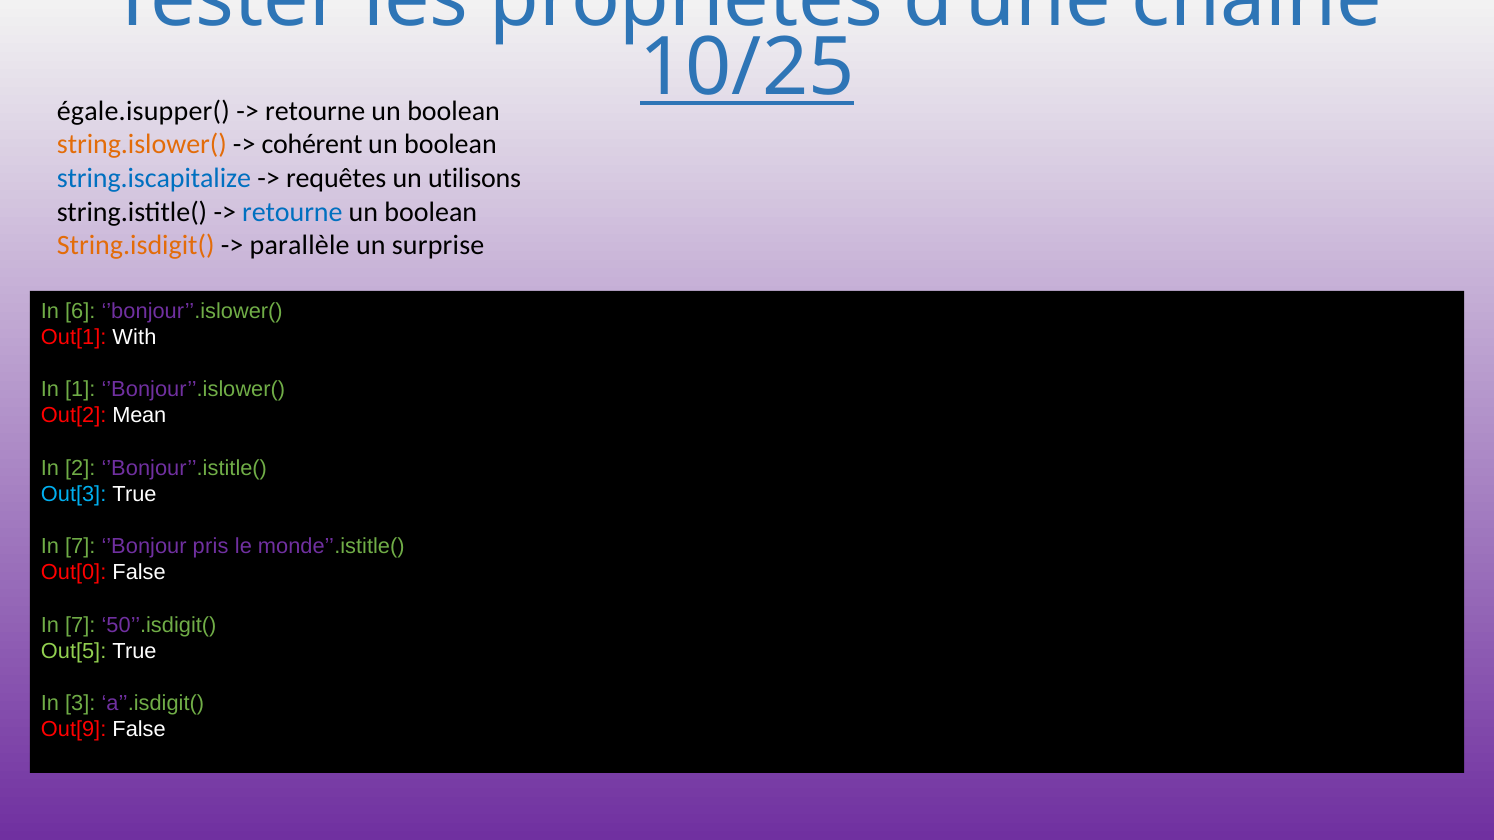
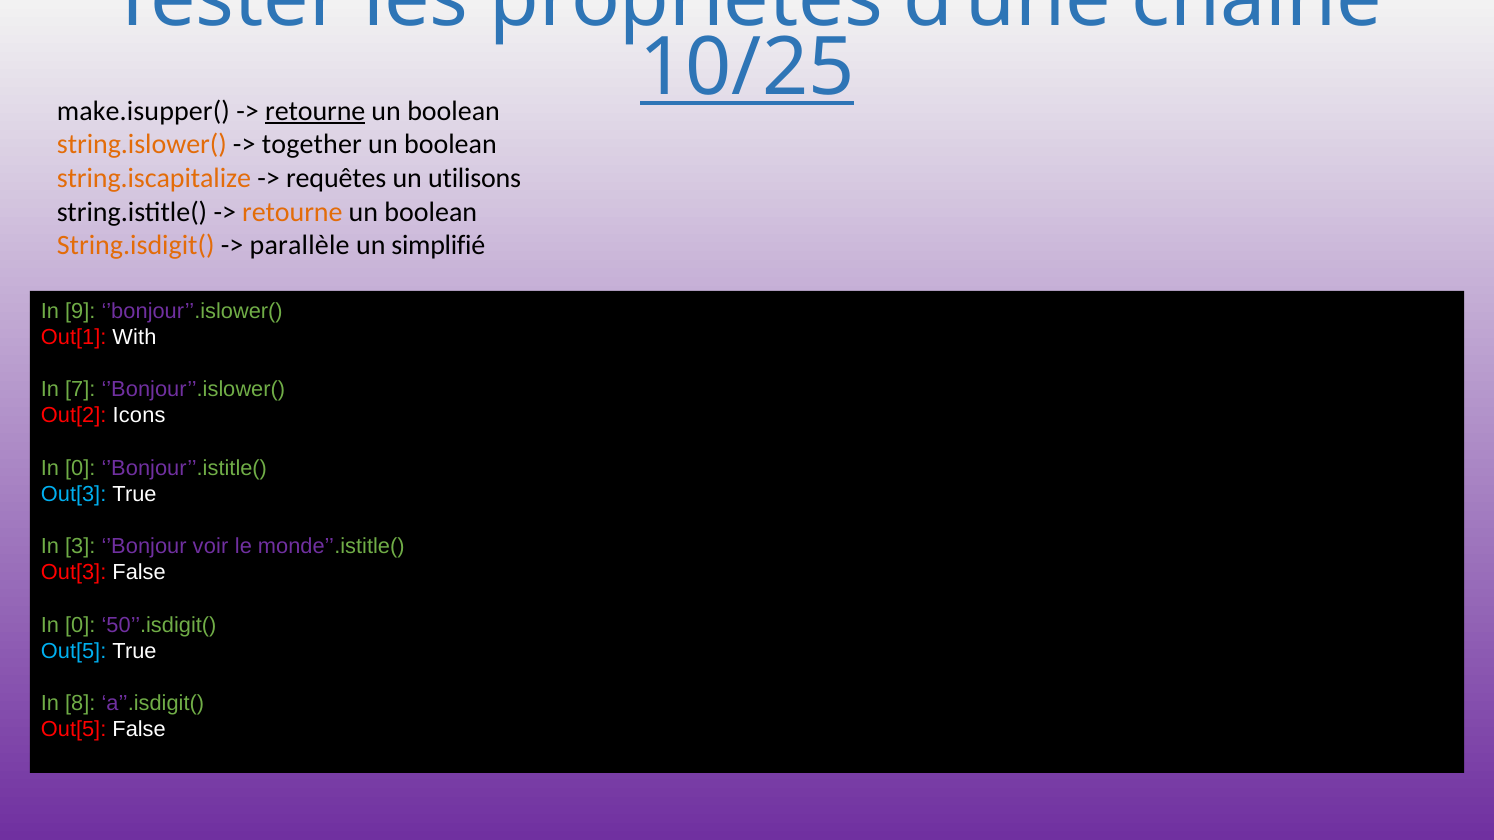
égale.isupper(: égale.isupper( -> make.isupper(
retourne at (315, 111) underline: none -> present
cohérent: cohérent -> together
string.iscapitalize colour: blue -> orange
retourne at (292, 212) colour: blue -> orange
surprise: surprise -> simplifié
6: 6 -> 9
1: 1 -> 7
Mean: Mean -> Icons
2 at (80, 468): 2 -> 0
7 at (80, 547): 7 -> 3
pris: pris -> voir
Out[0 at (74, 573): Out[0 -> Out[3
7 at (80, 625): 7 -> 0
Out[5 at (74, 651) colour: light green -> light blue
3: 3 -> 8
Out[9 at (74, 730): Out[9 -> Out[5
